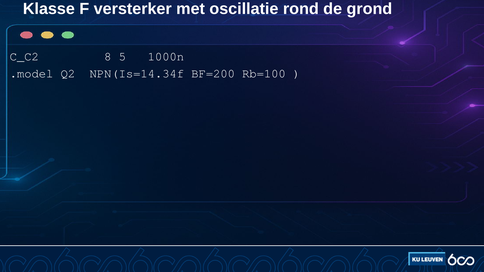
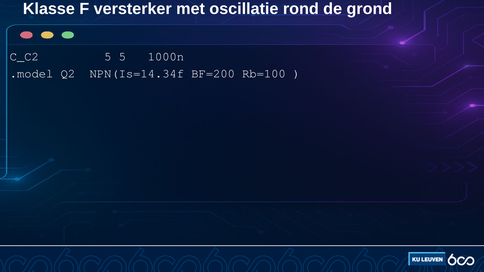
C_C2 8: 8 -> 5
